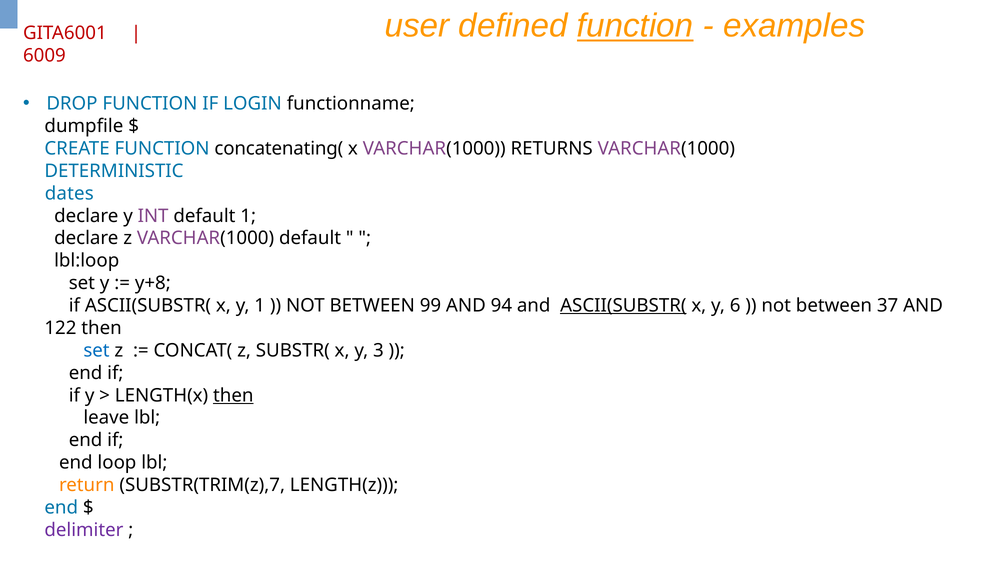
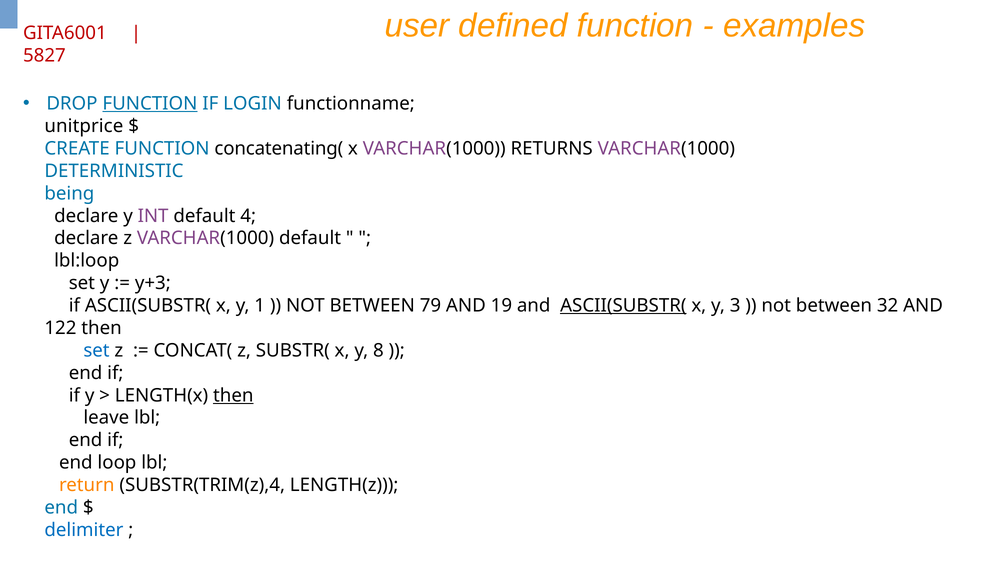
function at (635, 26) underline: present -> none
6009: 6009 -> 5827
FUNCTION at (150, 104) underline: none -> present
dumpfile: dumpfile -> unitprice
dates: dates -> being
default 1: 1 -> 4
y+8: y+8 -> y+3
99: 99 -> 79
94: 94 -> 19
6: 6 -> 3
37: 37 -> 32
3: 3 -> 8
SUBSTR(TRIM(z),7: SUBSTR(TRIM(z),7 -> SUBSTR(TRIM(z),4
delimiter colour: purple -> blue
